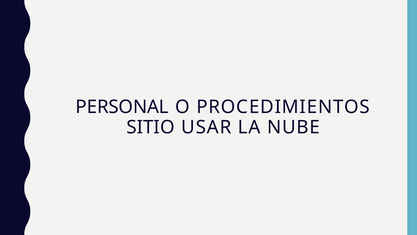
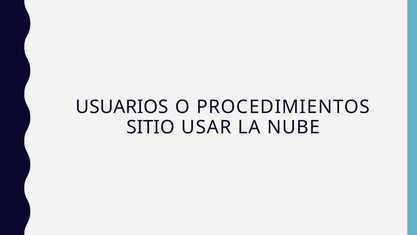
PERSONAL: PERSONAL -> USUARIOS
